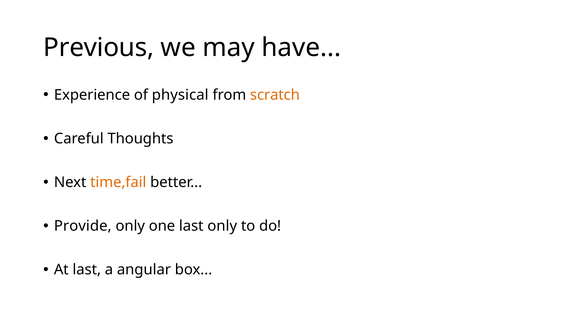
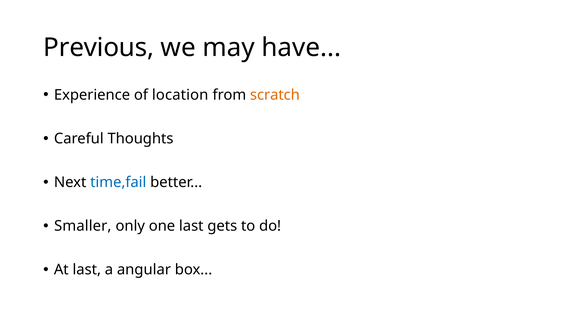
physical: physical -> location
time,fail colour: orange -> blue
Provide: Provide -> Smaller
last only: only -> gets
